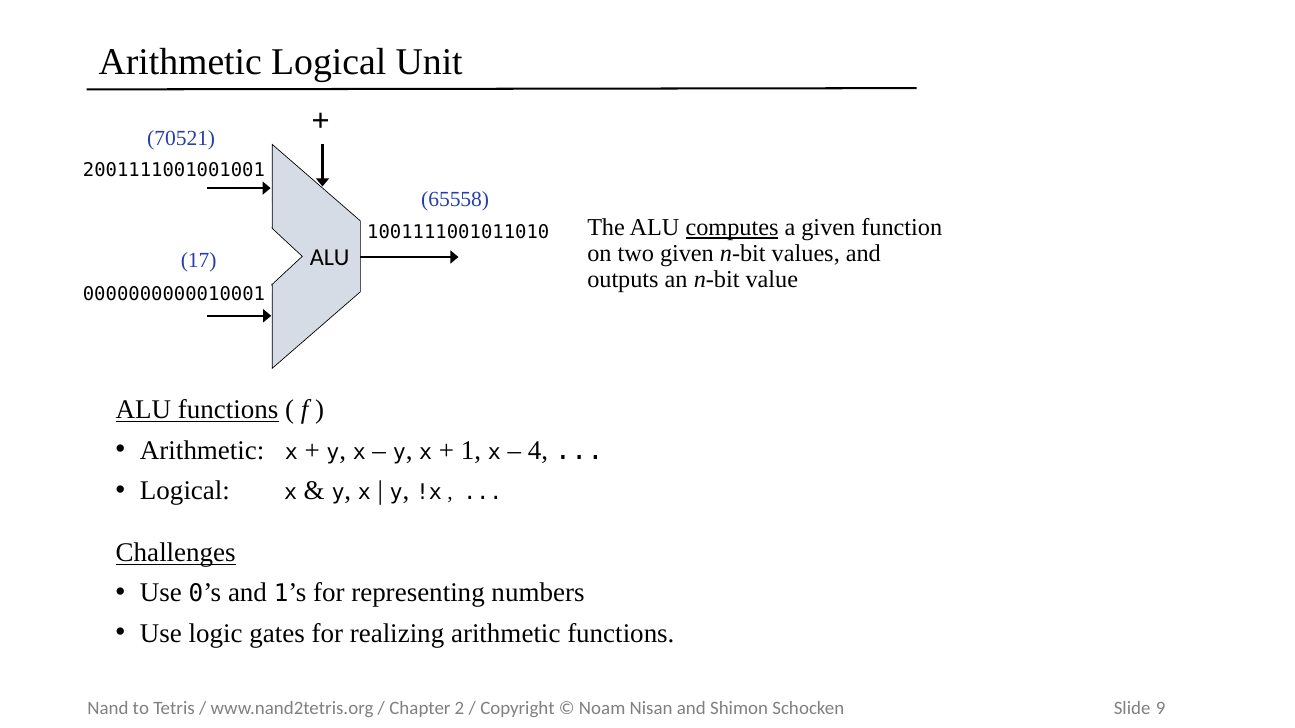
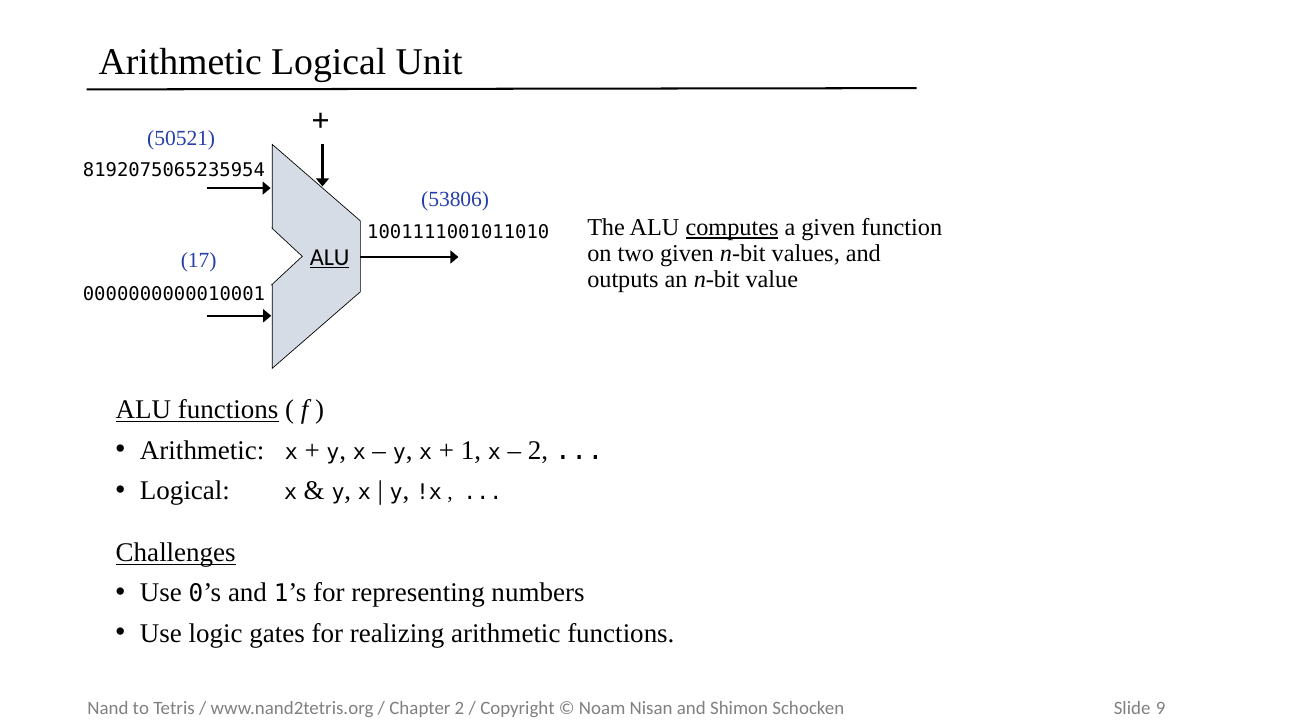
70521: 70521 -> 50521
2001111001001001: 2001111001001001 -> 8192075065235954
65558: 65558 -> 53806
ALU at (330, 257) underline: none -> present
4 at (538, 451): 4 -> 2
